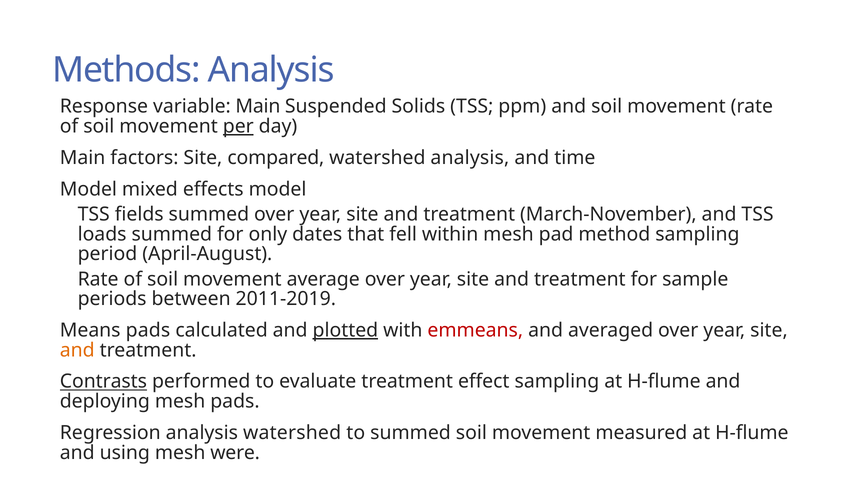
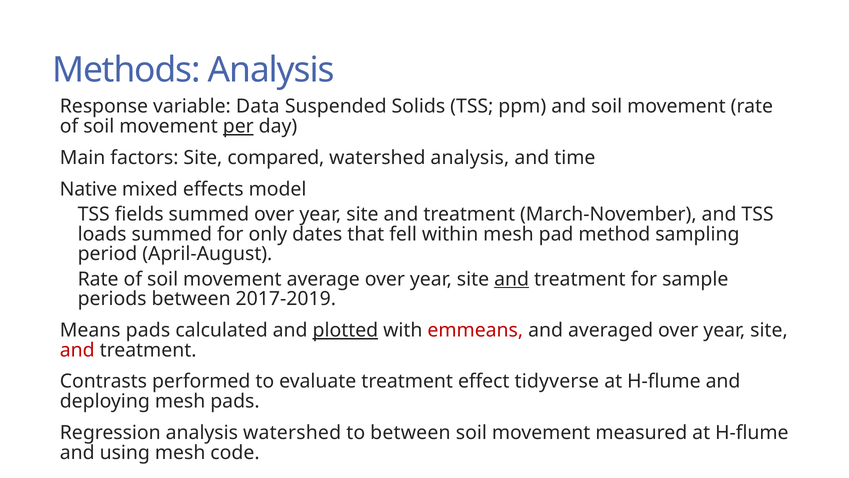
variable Main: Main -> Data
Model at (88, 189): Model -> Native
and at (512, 279) underline: none -> present
2011-2019: 2011-2019 -> 2017-2019
and at (77, 350) colour: orange -> red
Contrasts underline: present -> none
effect sampling: sampling -> tidyverse
to summed: summed -> between
were: were -> code
